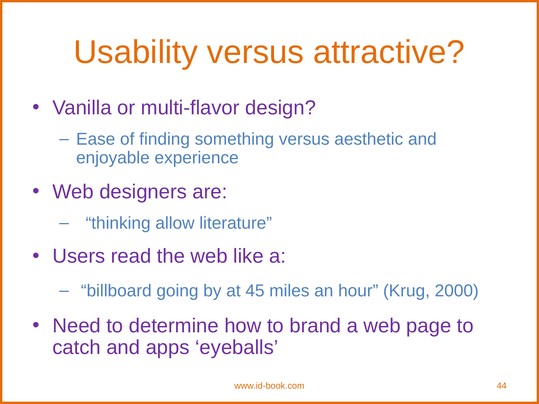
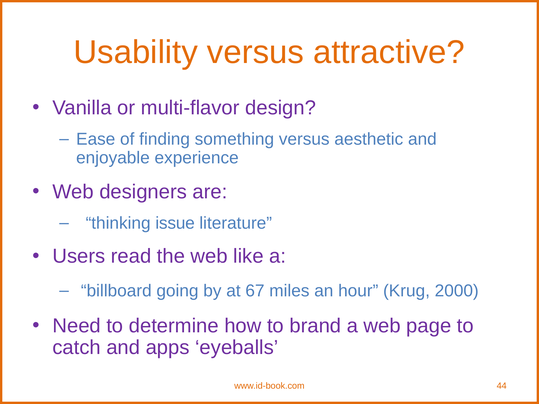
allow: allow -> issue
45: 45 -> 67
